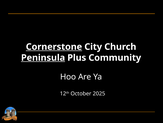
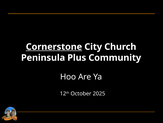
Peninsula underline: present -> none
